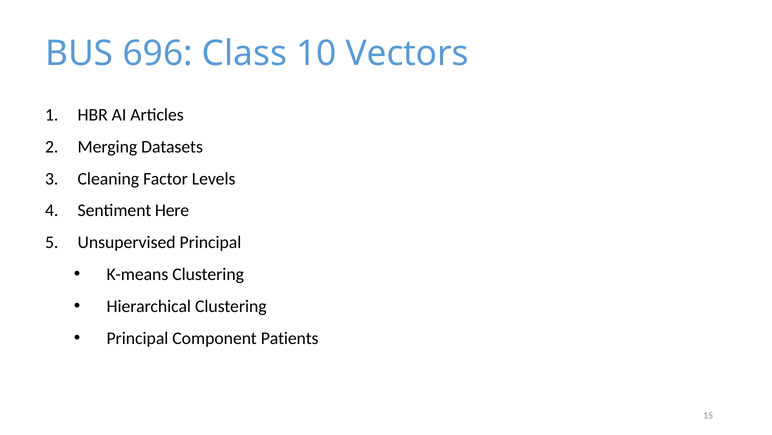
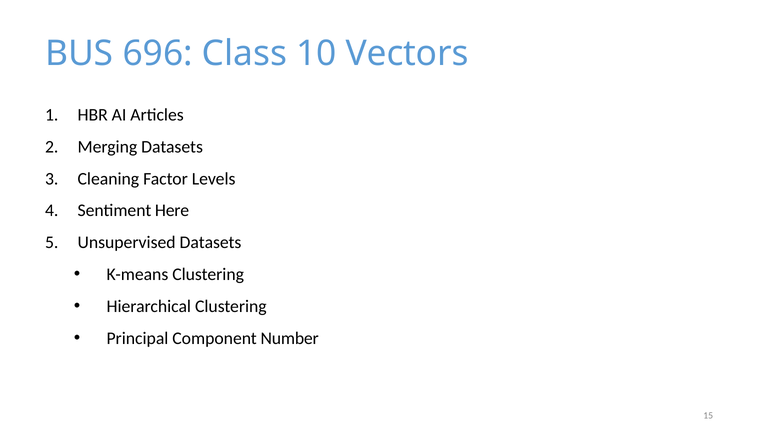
Unsupervised Principal: Principal -> Datasets
Patients: Patients -> Number
